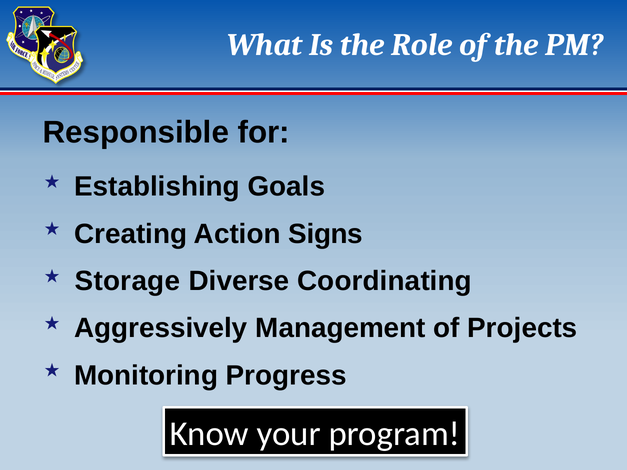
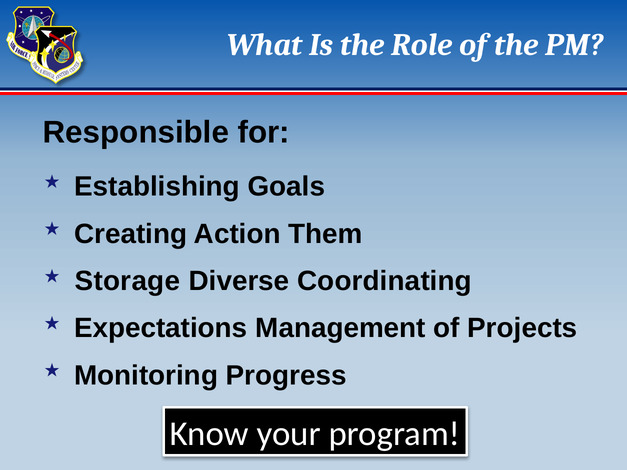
Signs: Signs -> Them
Aggressively: Aggressively -> Expectations
